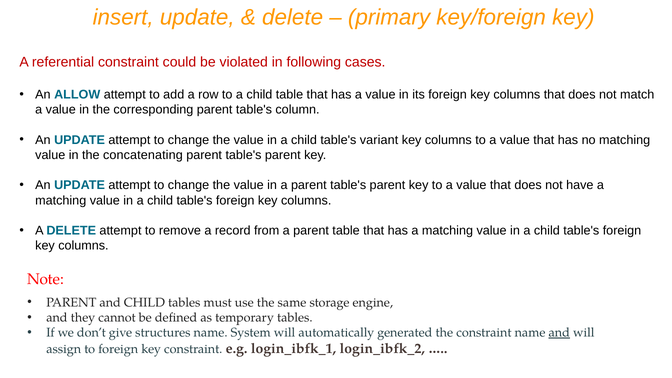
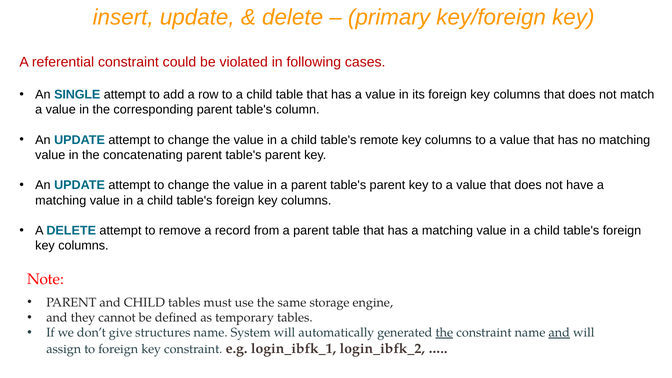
ALLOW: ALLOW -> SINGLE
variant: variant -> remote
the at (444, 333) underline: none -> present
